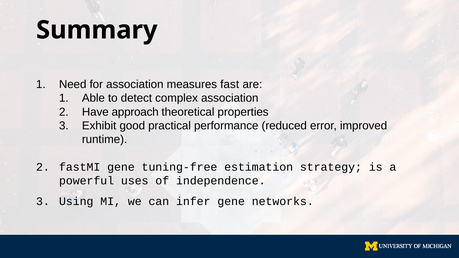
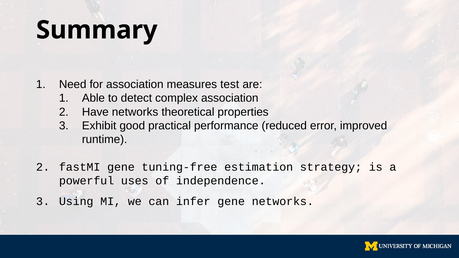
fast: fast -> test
Have approach: approach -> networks
